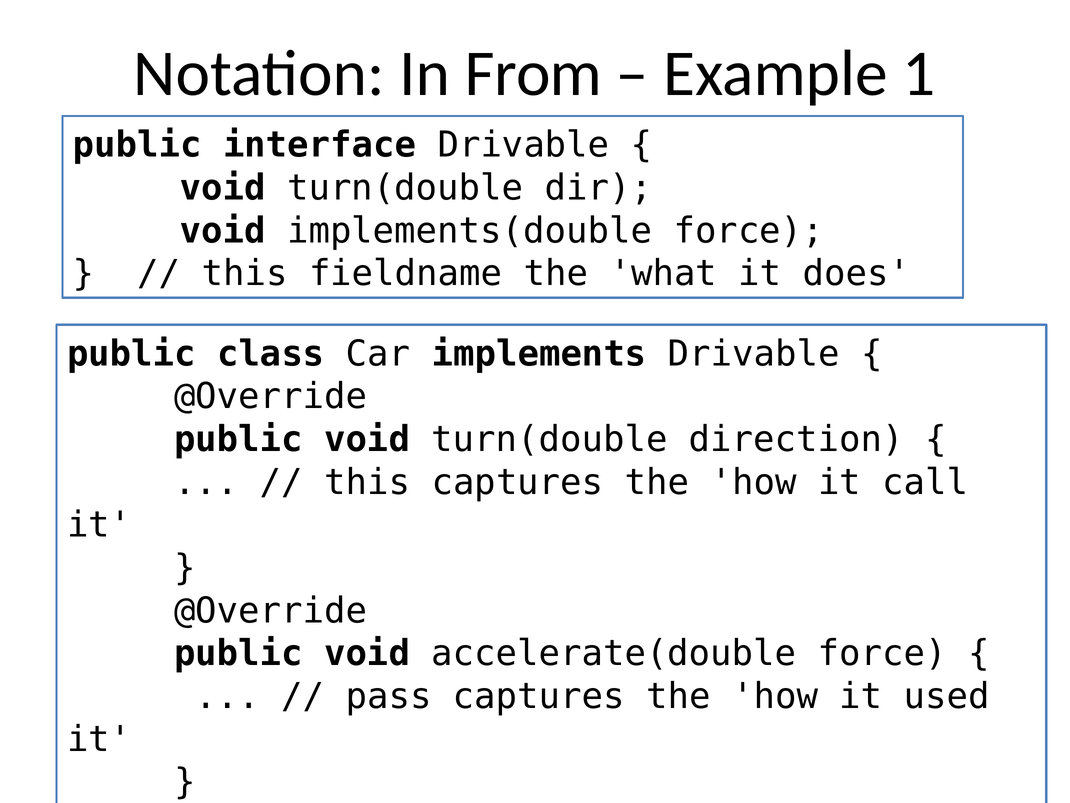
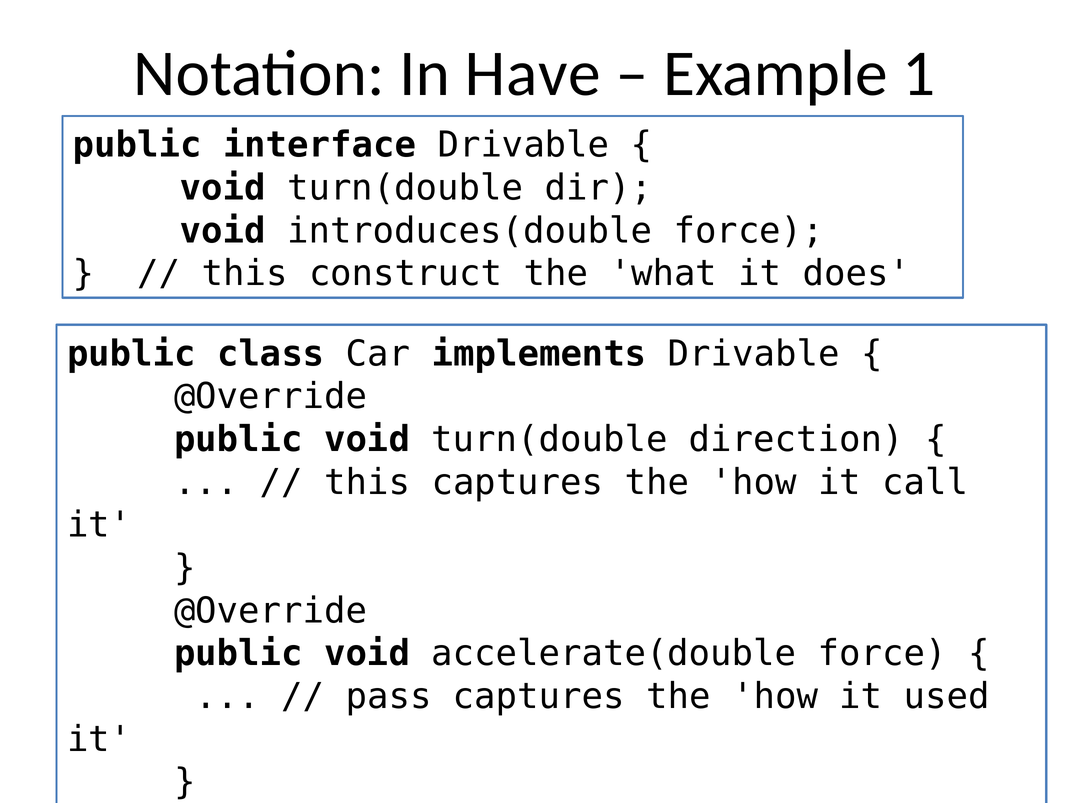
From: From -> Have
implements(double: implements(double -> introduces(double
fieldname: fieldname -> construct
